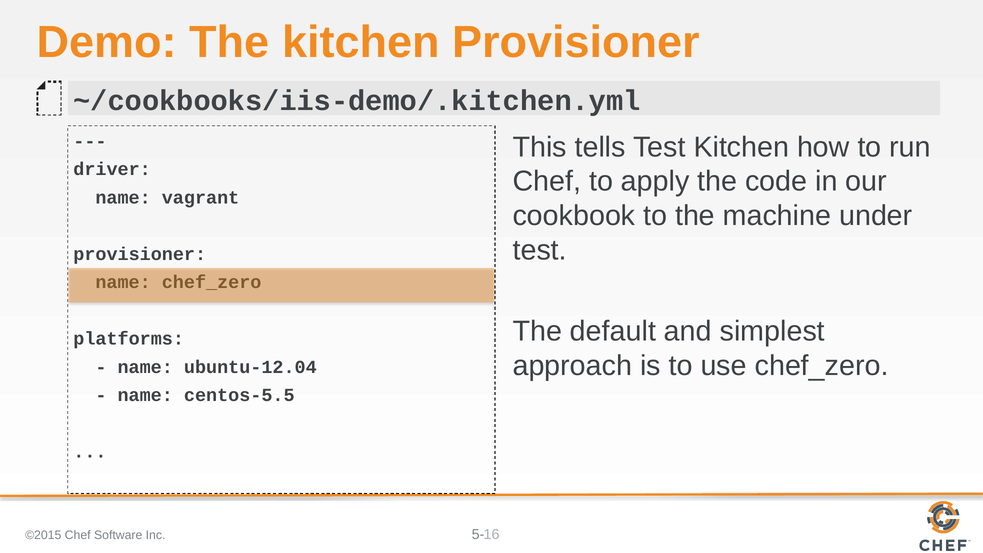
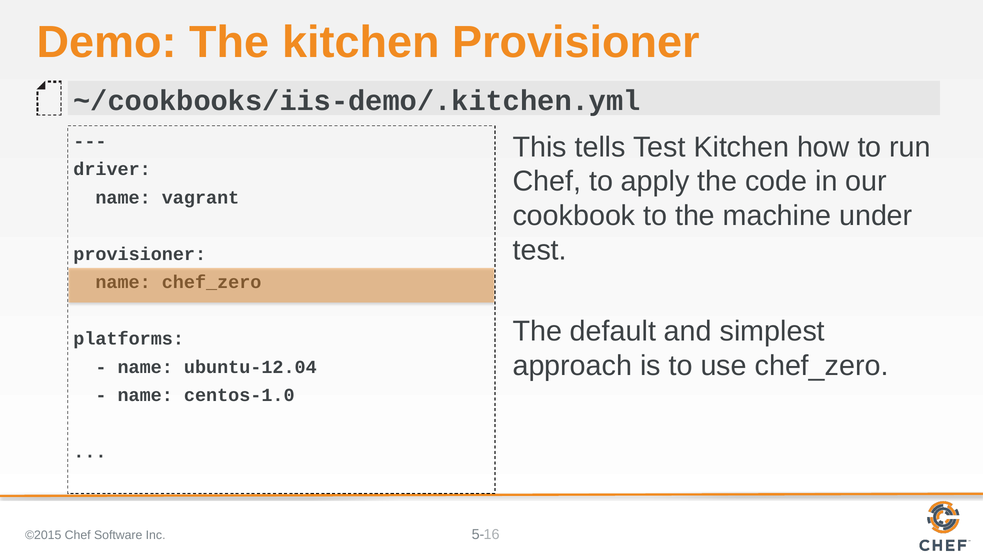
centos-5.5: centos-5.5 -> centos-1.0
